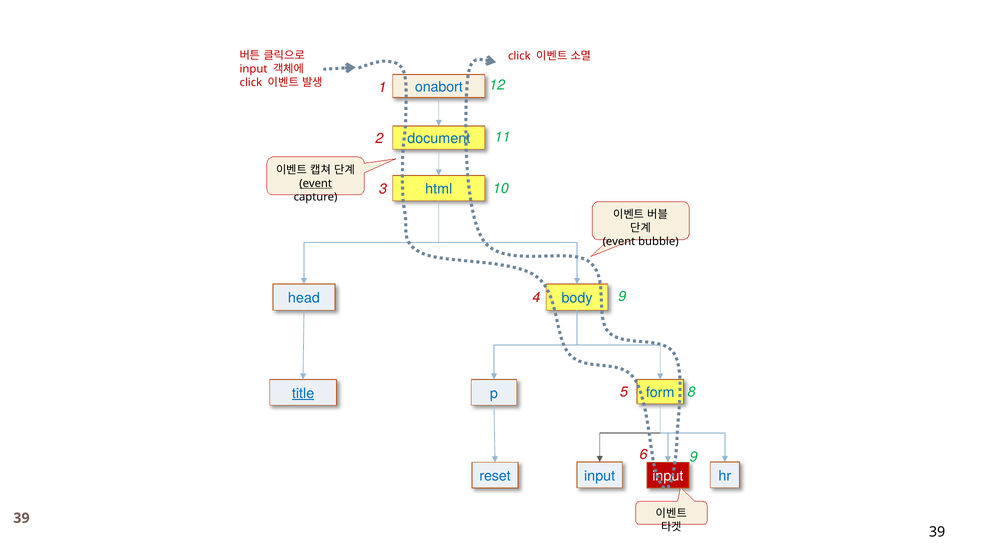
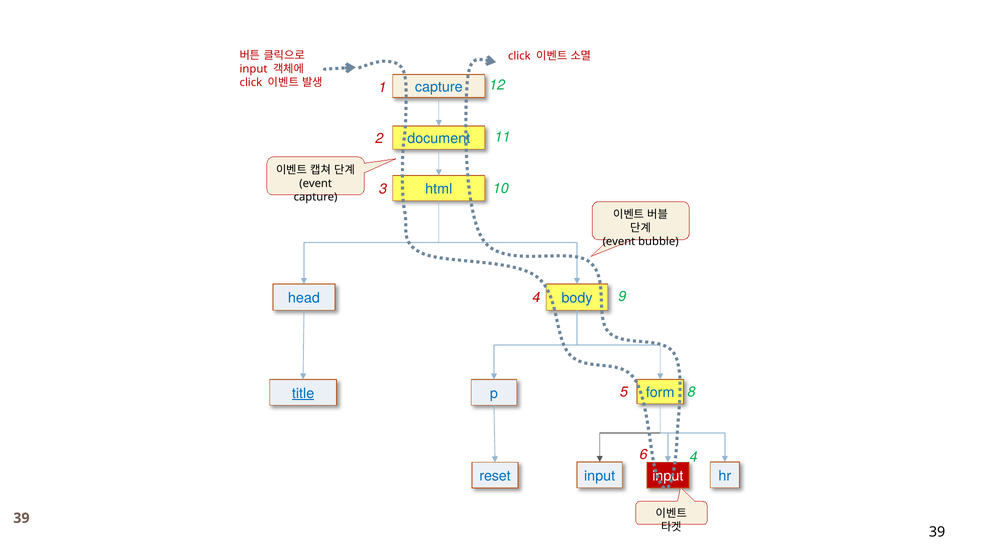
onabort at (439, 87): onabort -> capture
event at (316, 184) underline: present -> none
6 9: 9 -> 4
